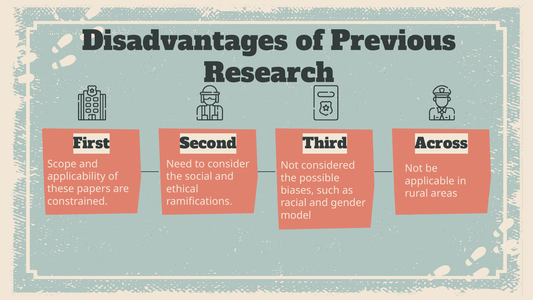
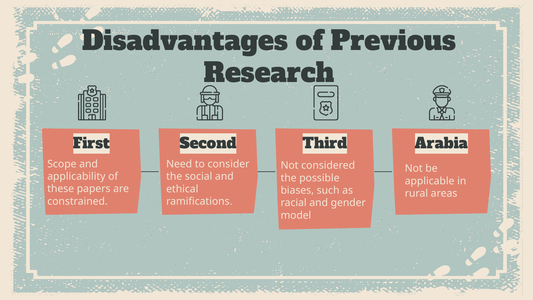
Across: Across -> Arabia
